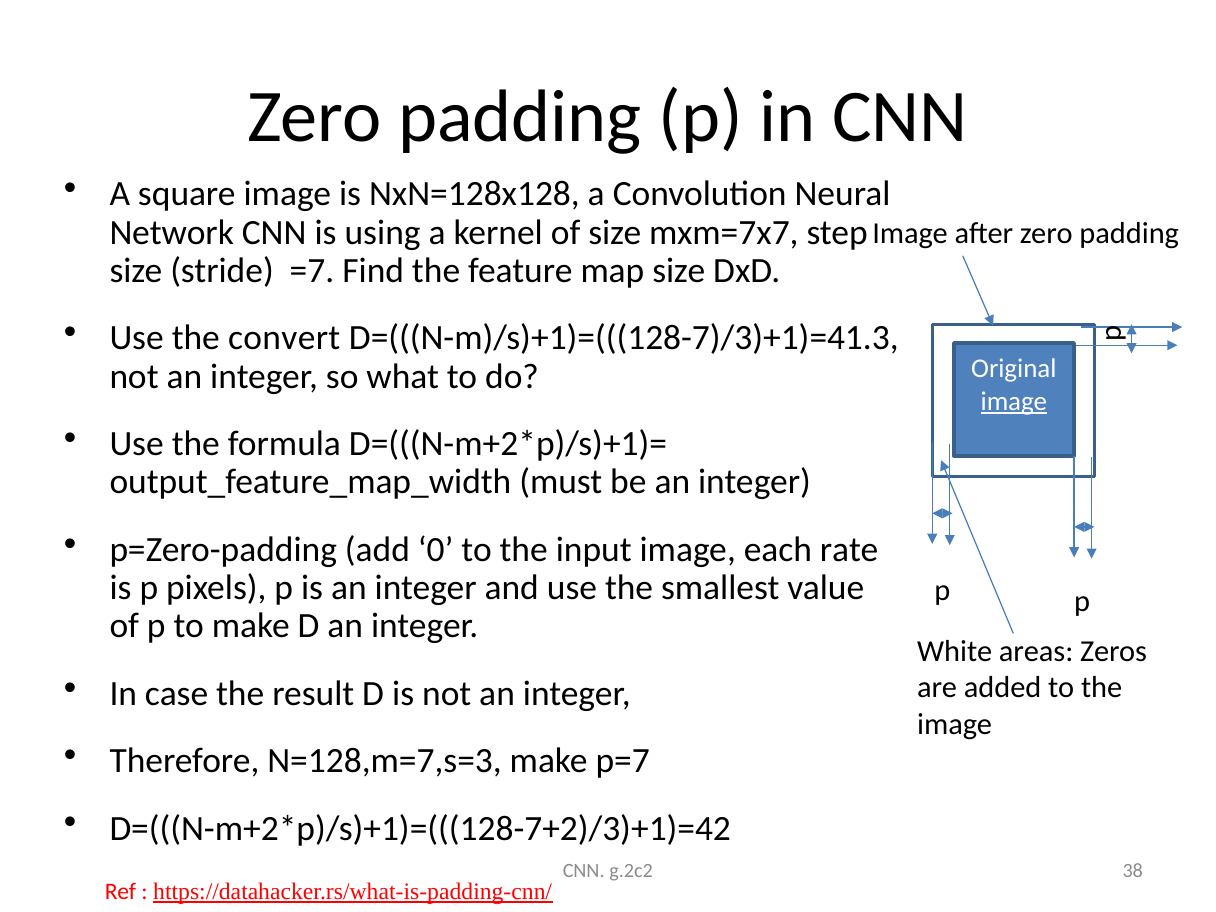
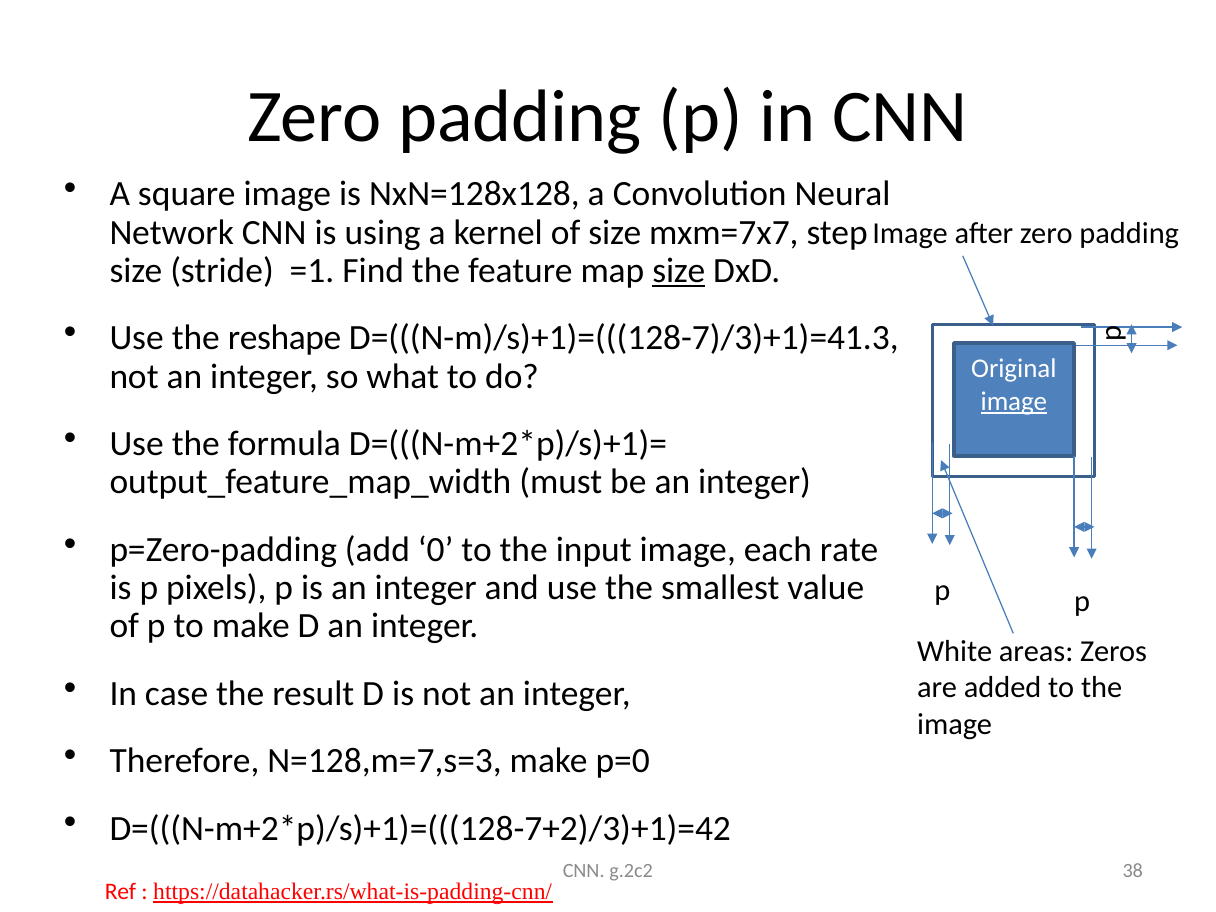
=7: =7 -> =1
size at (679, 271) underline: none -> present
convert: convert -> reshape
p=7: p=7 -> p=0
